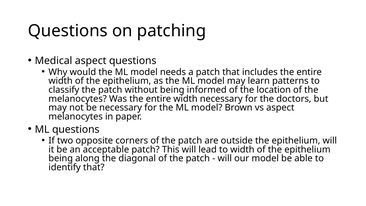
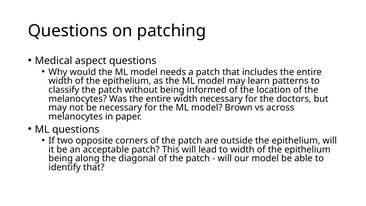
vs aspect: aspect -> across
